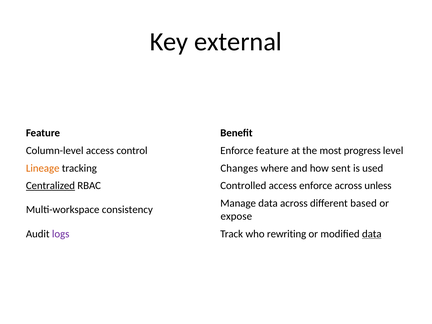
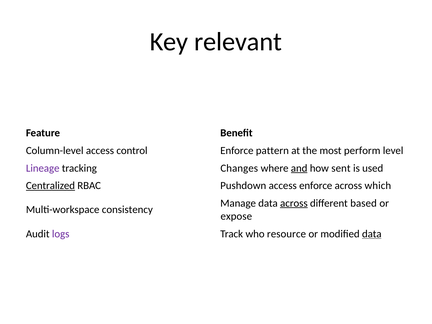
external: external -> relevant
Enforce feature: feature -> pattern
progress: progress -> perform
Lineage colour: orange -> purple
and underline: none -> present
Controlled: Controlled -> Pushdown
unless: unless -> which
across at (294, 203) underline: none -> present
rewriting: rewriting -> resource
